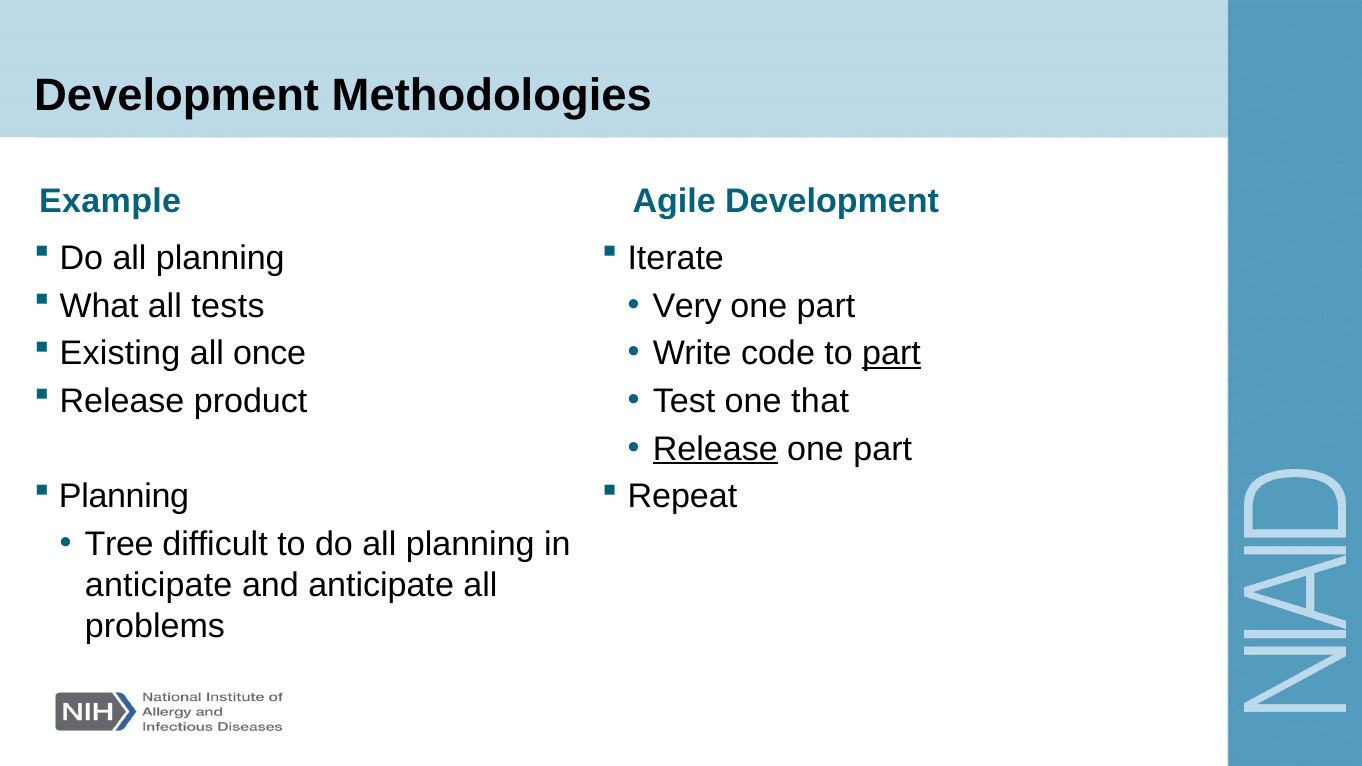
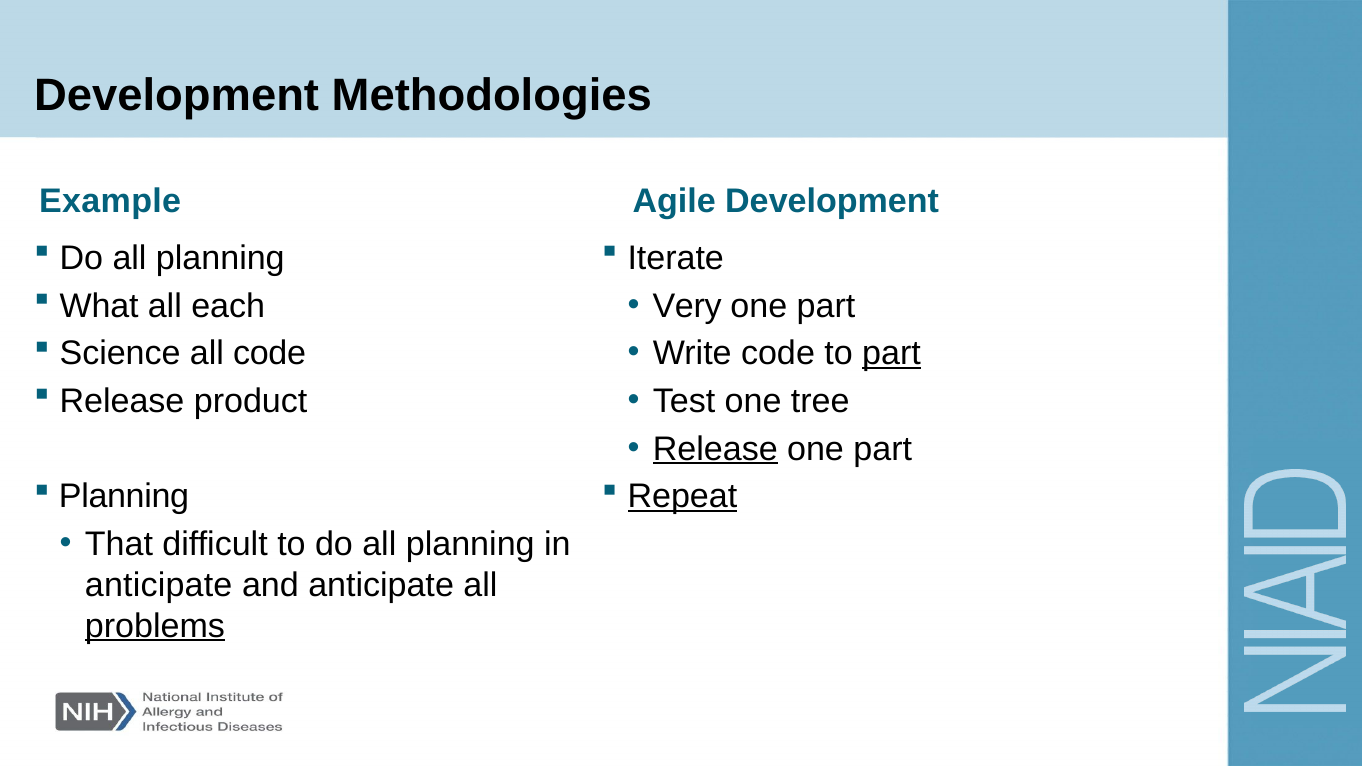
tests: tests -> each
Existing: Existing -> Science
all once: once -> code
that: that -> tree
Repeat underline: none -> present
Tree: Tree -> That
problems underline: none -> present
